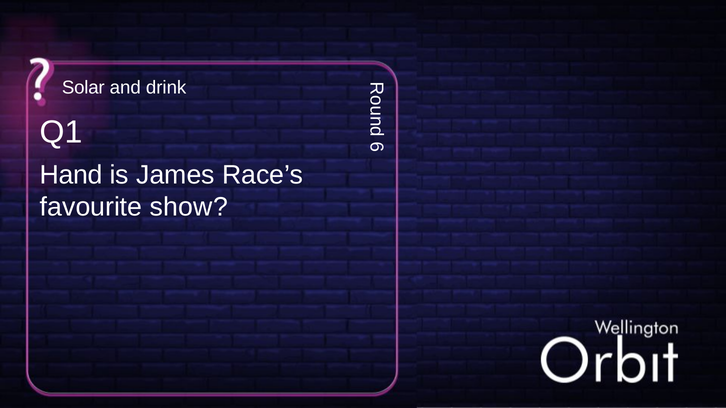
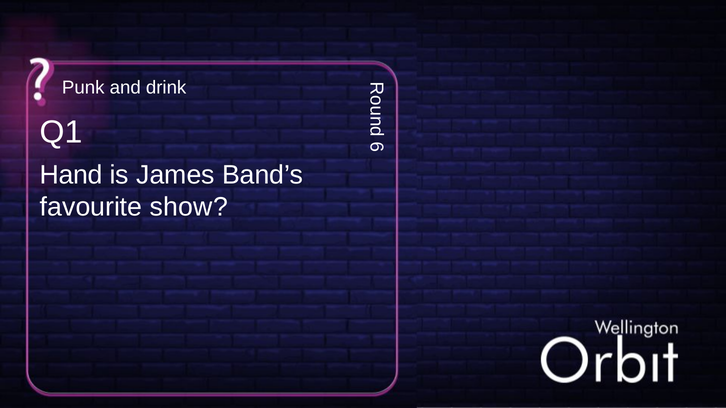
Solar: Solar -> Punk
Race’s: Race’s -> Band’s
